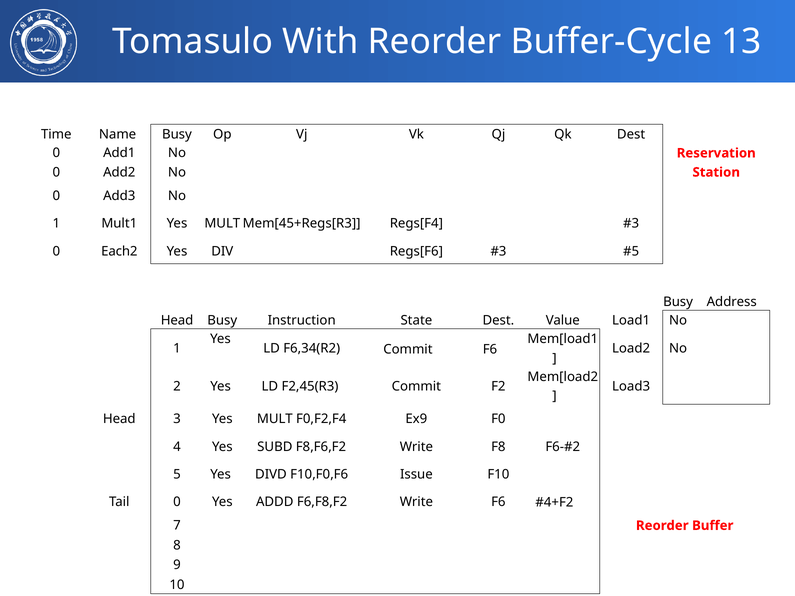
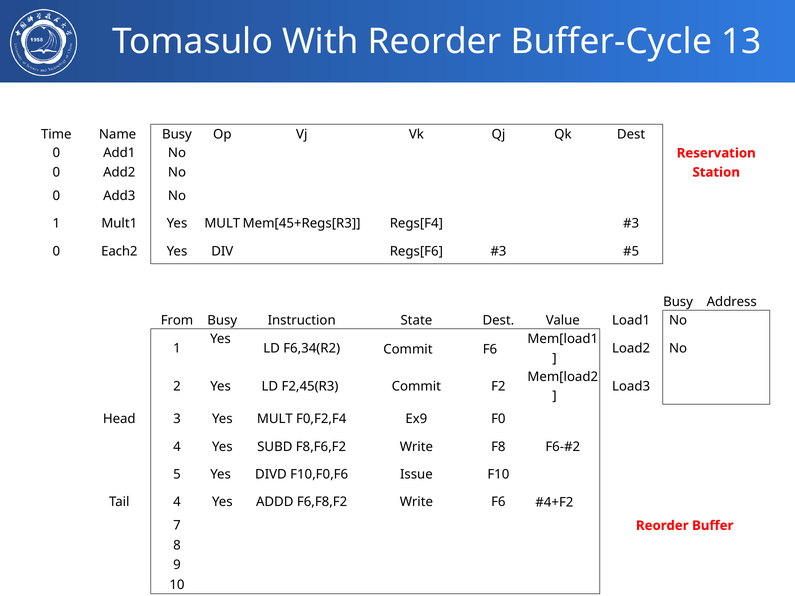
Head at (177, 321): Head -> From
Tail 0: 0 -> 4
